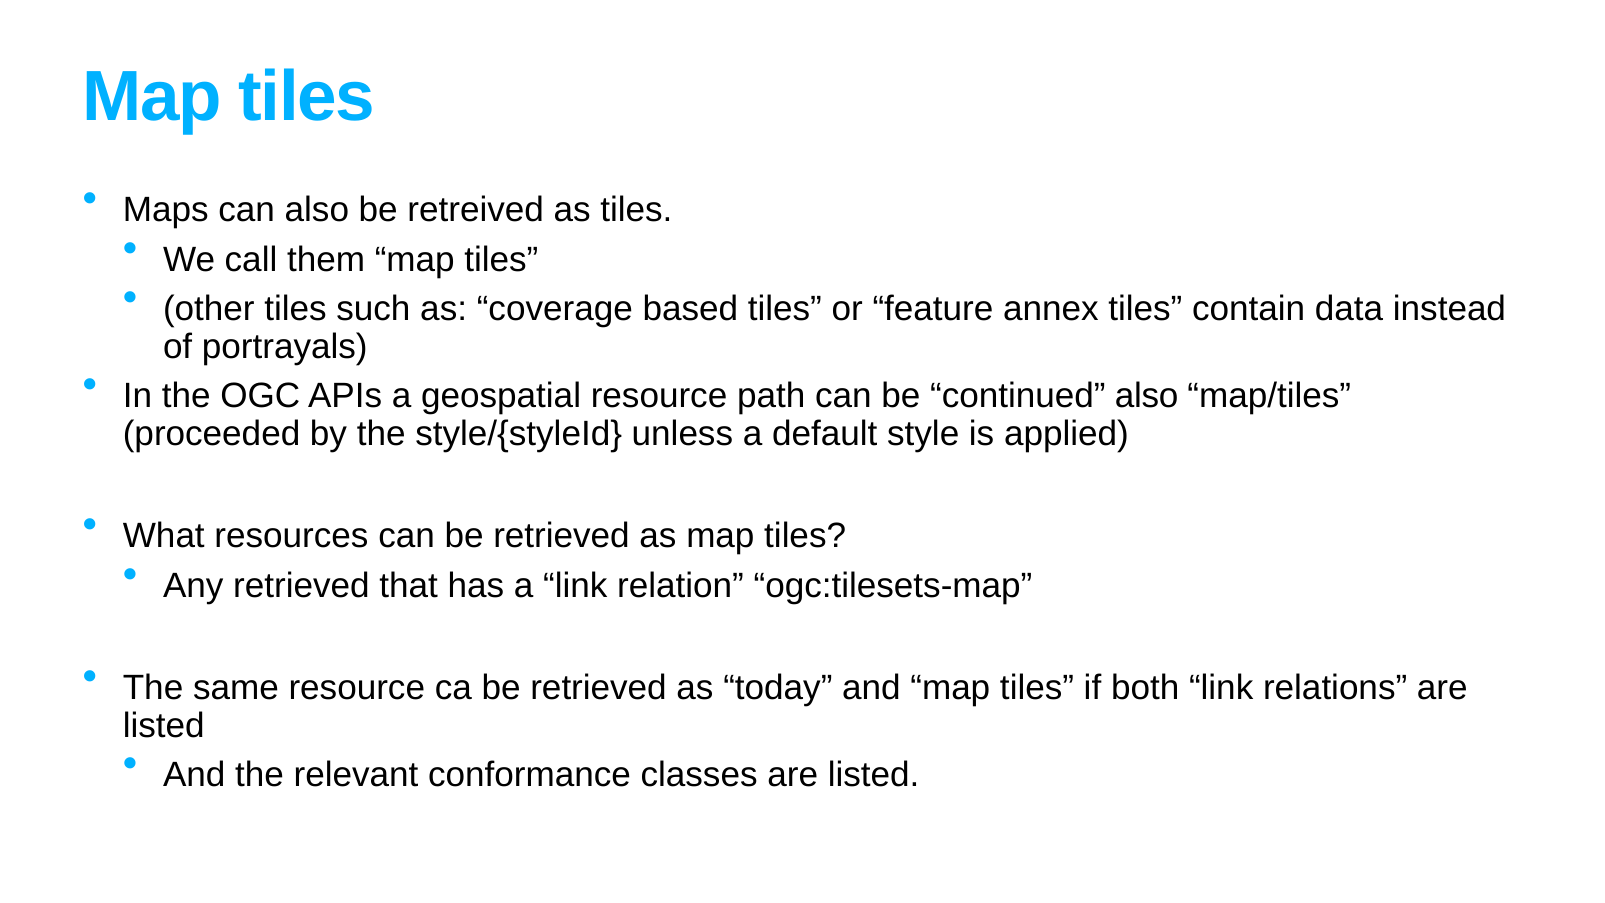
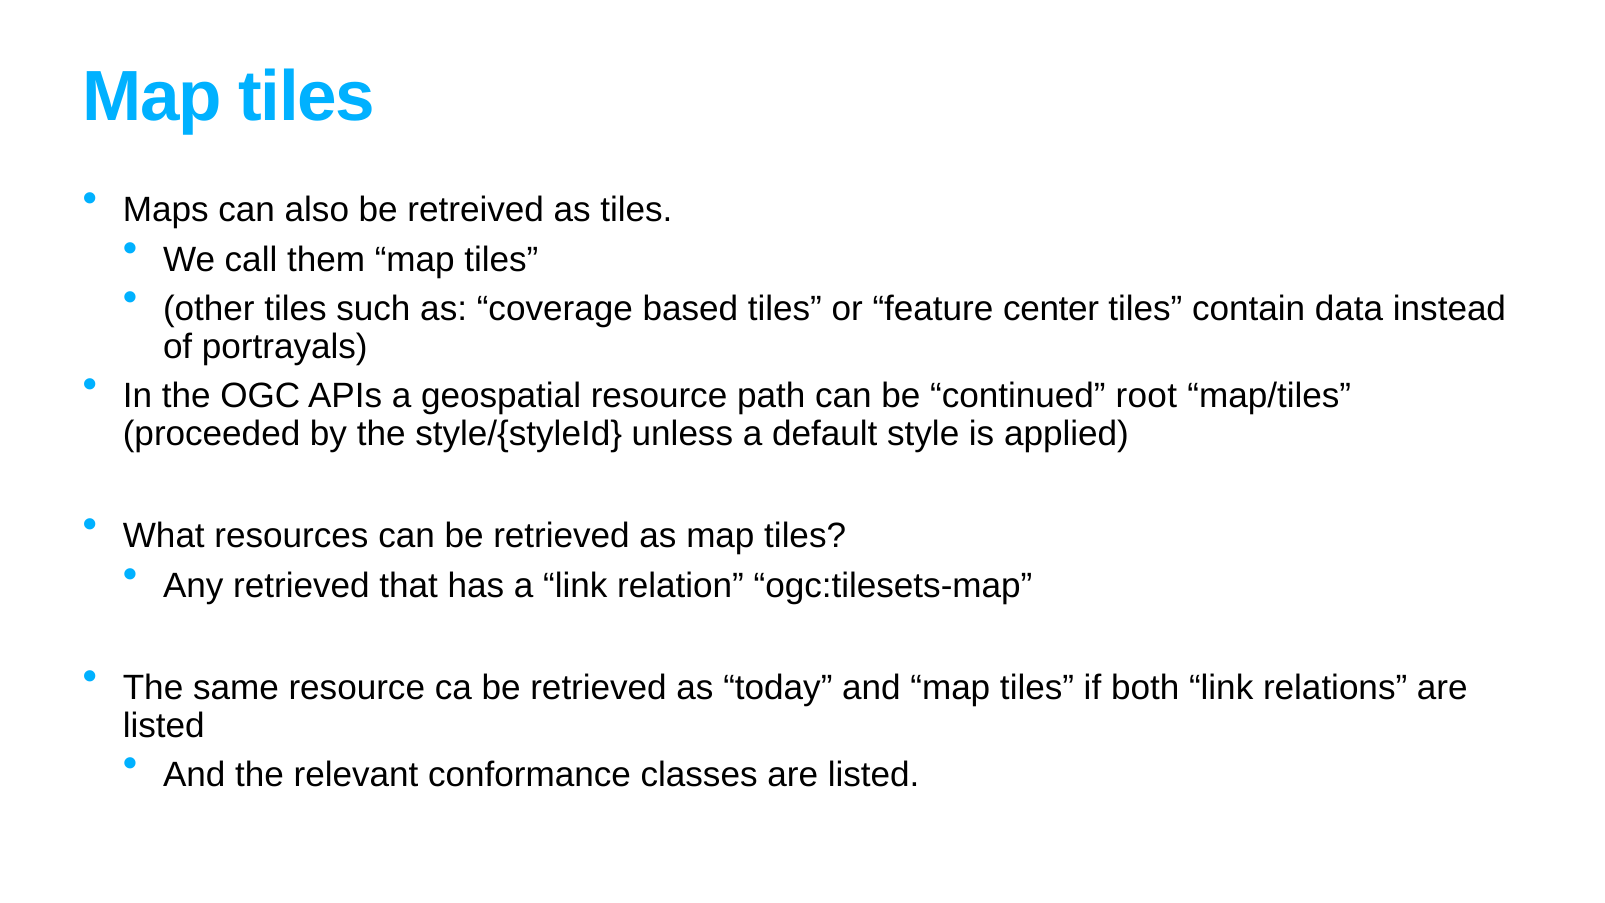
annex: annex -> center
continued also: also -> root
